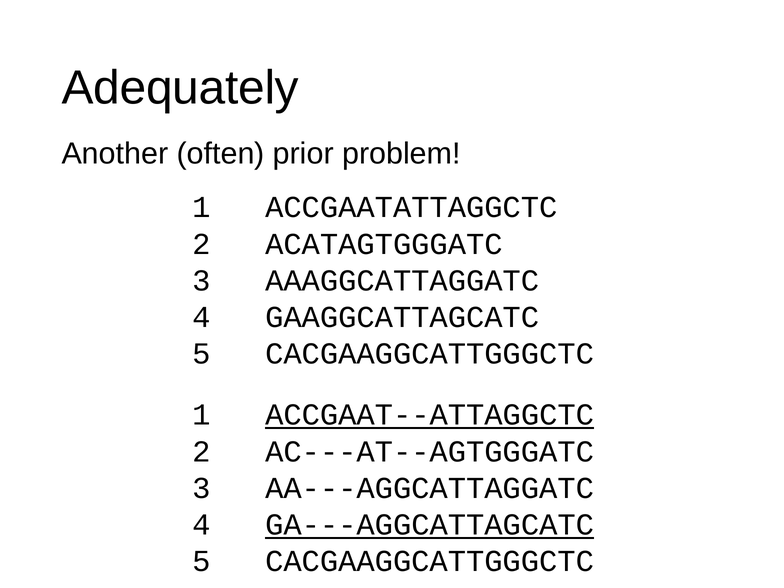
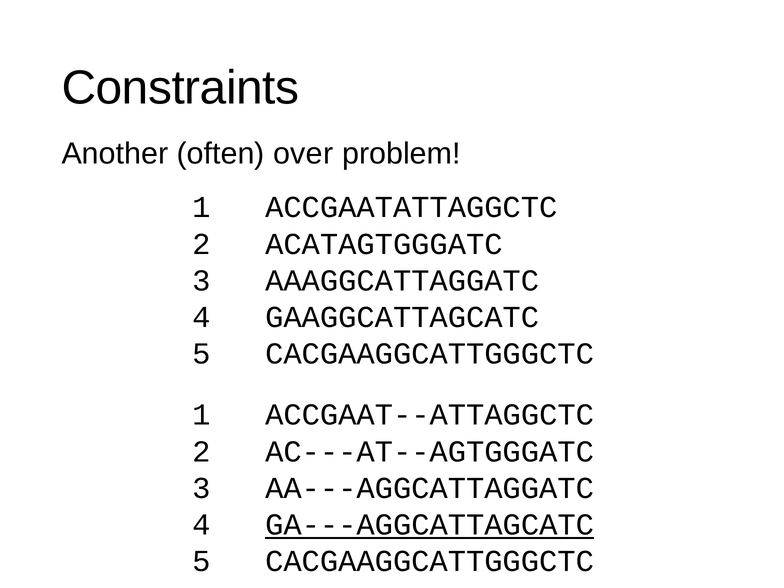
Adequately: Adequately -> Constraints
prior: prior -> over
ACCGAAT--ATTAGGCTC underline: present -> none
